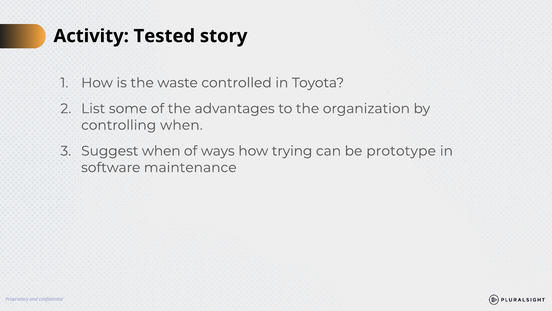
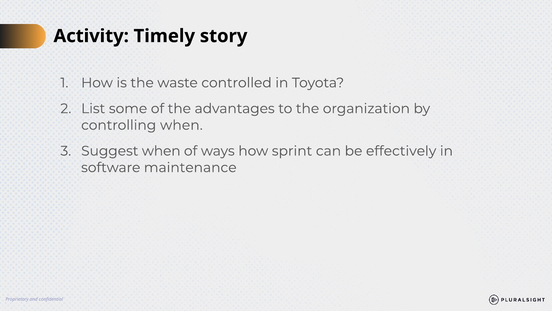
Tested: Tested -> Timely
trying: trying -> sprint
prototype: prototype -> effectively
